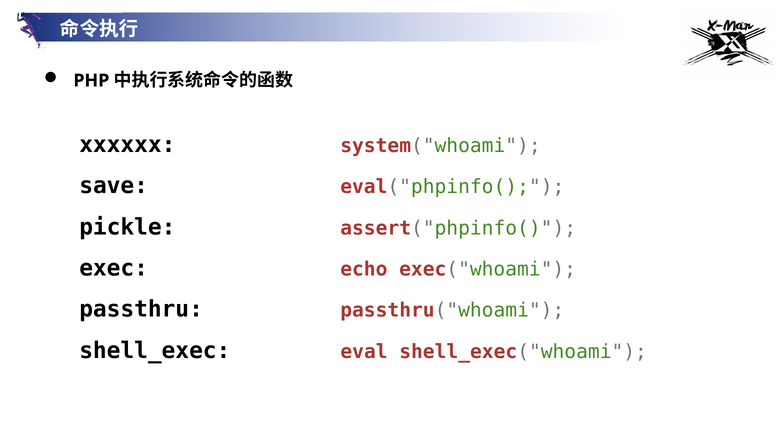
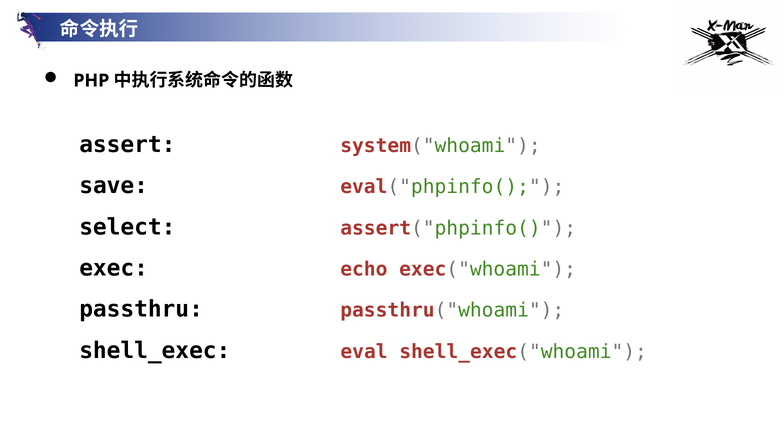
xxxxxx: xxxxxx -> assert
pickle: pickle -> select
